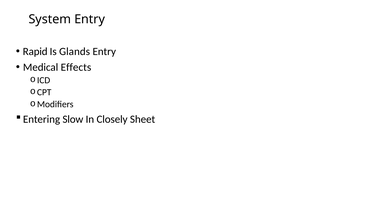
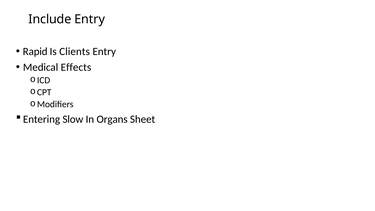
System: System -> Include
Glands: Glands -> Clients
Closely: Closely -> Organs
